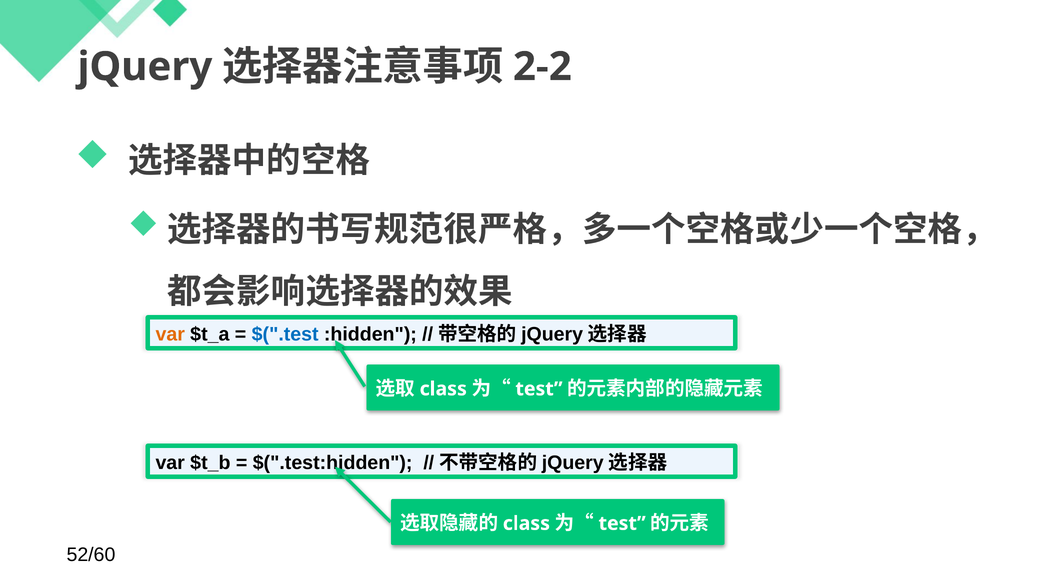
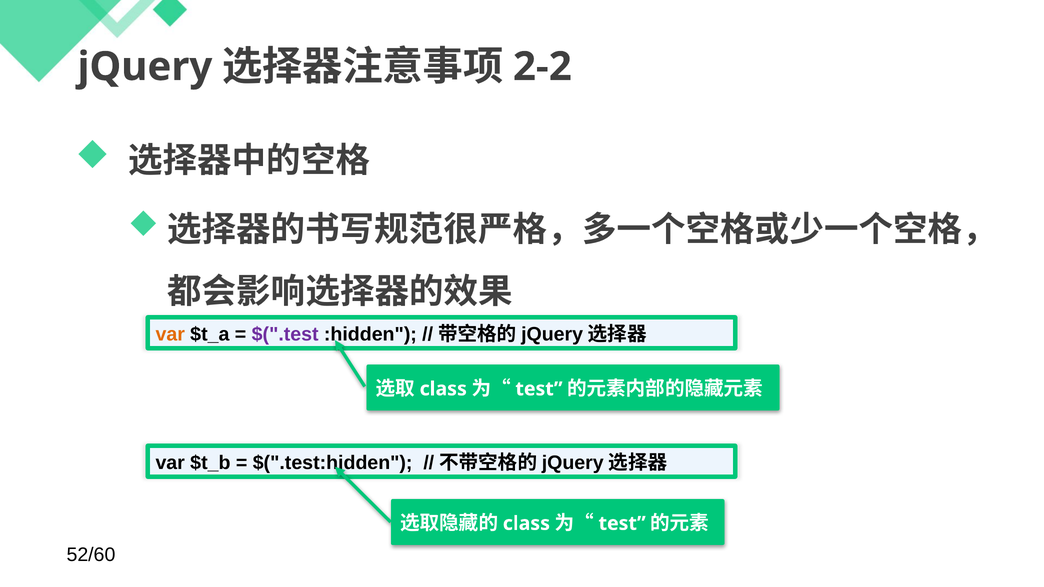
$(".test colour: blue -> purple
